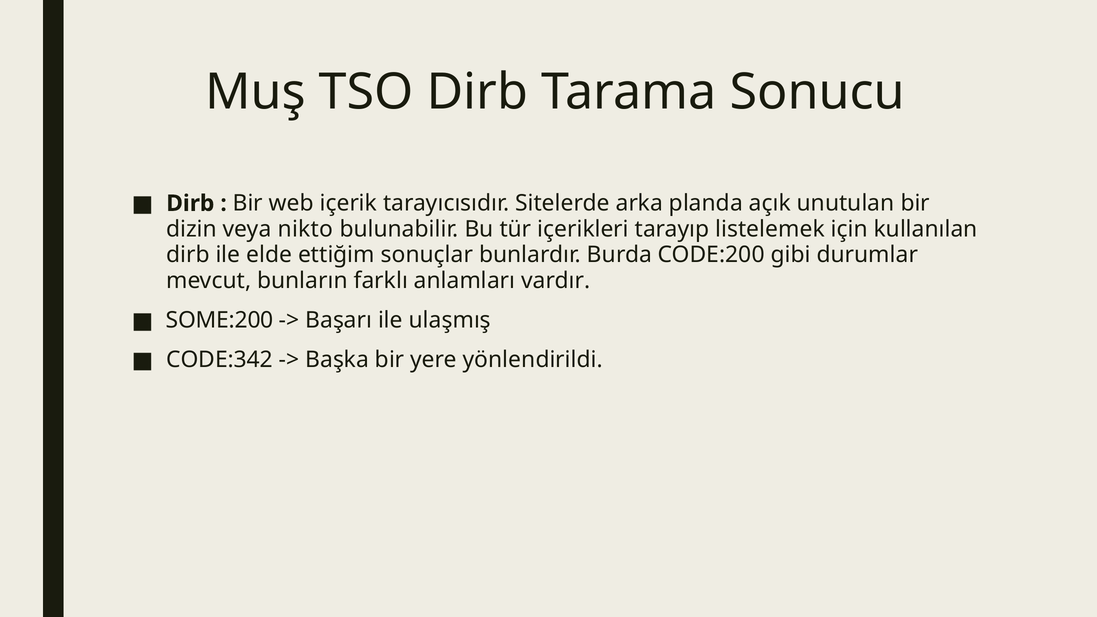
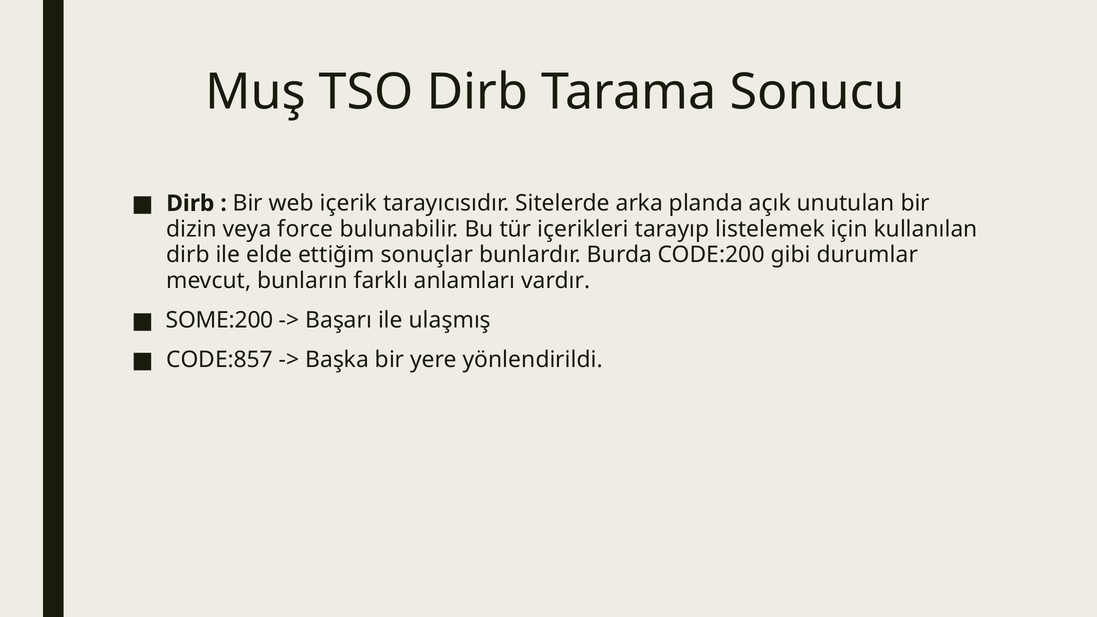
nikto: nikto -> force
CODE:342: CODE:342 -> CODE:857
